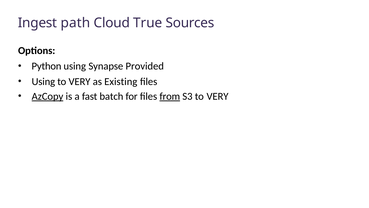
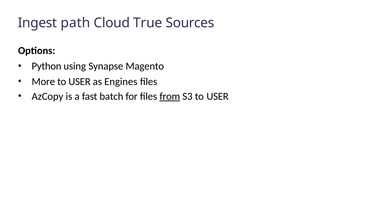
Provided: Provided -> Magento
Using at (43, 81): Using -> More
VERY at (80, 81): VERY -> USER
Existing: Existing -> Engines
AzCopy underline: present -> none
S3 to VERY: VERY -> USER
